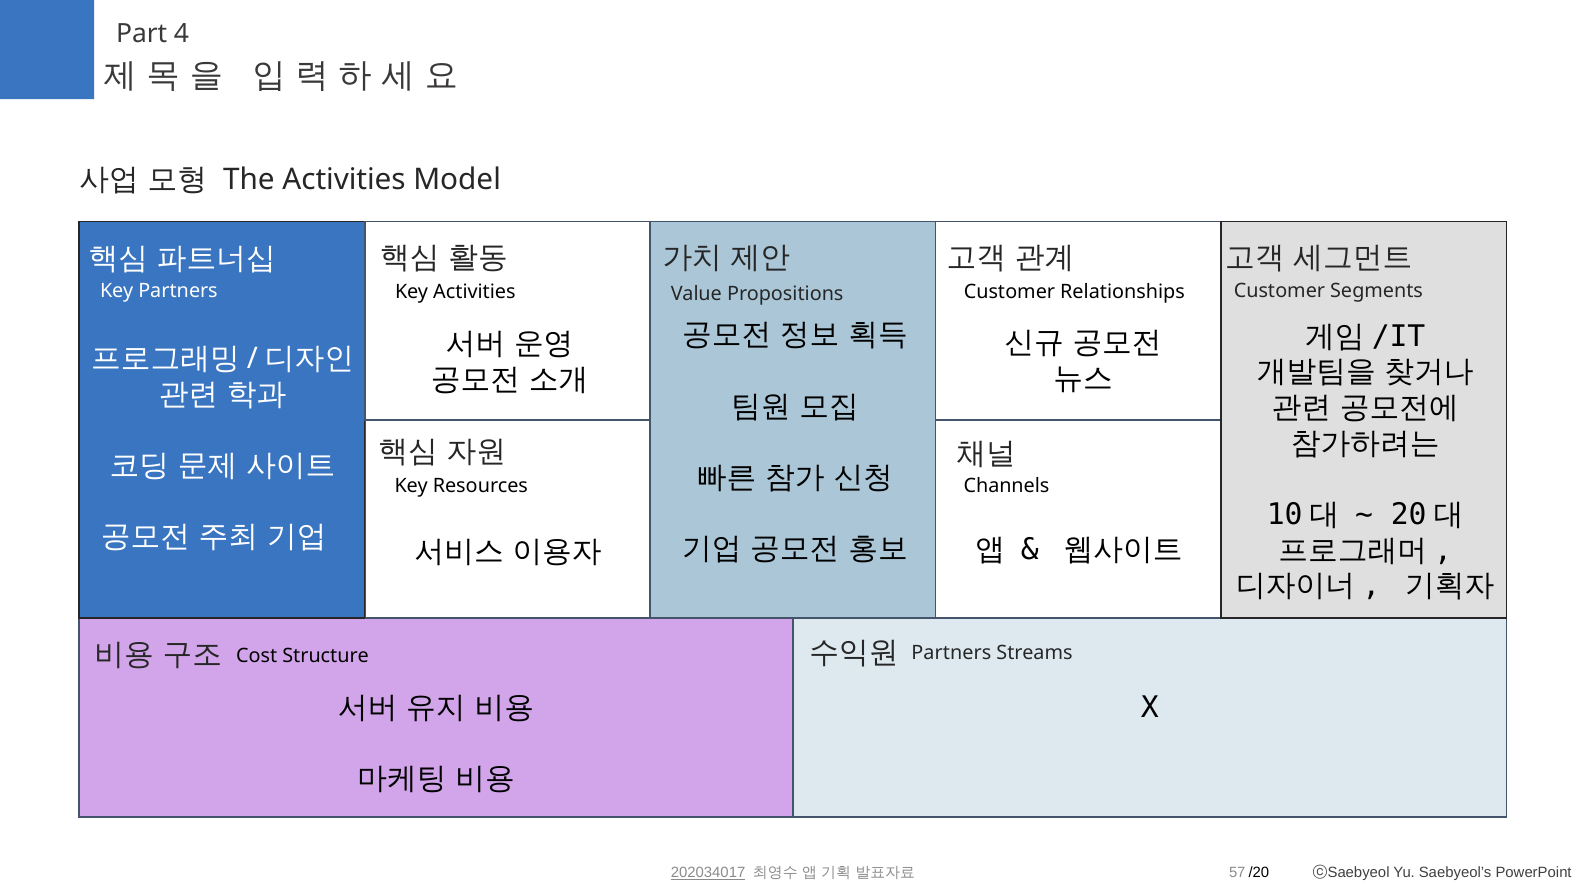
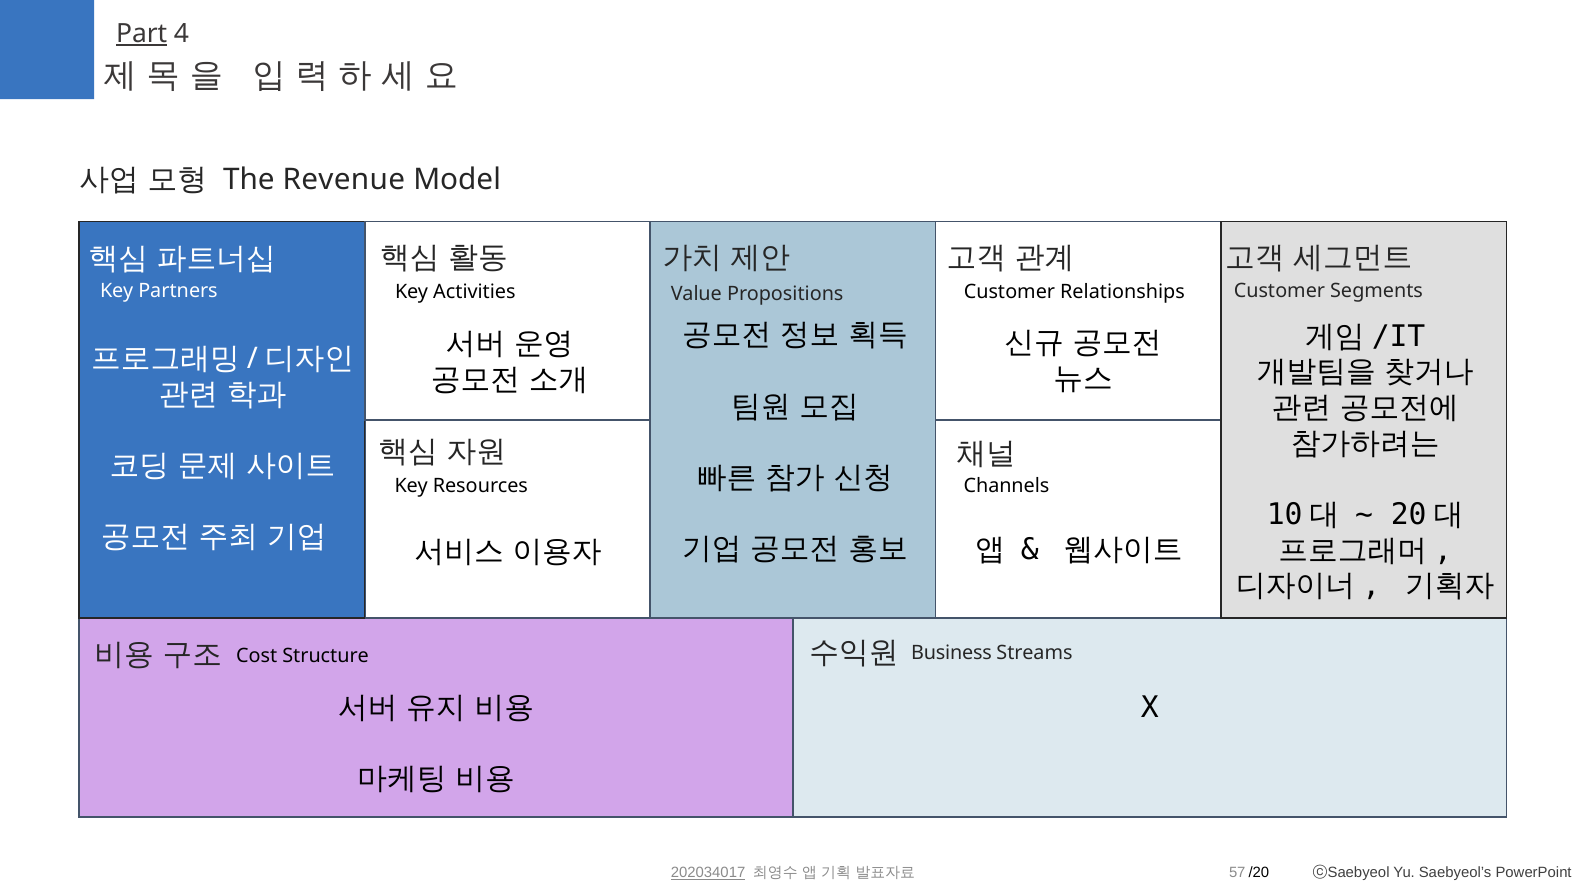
Part underline: none -> present
The Activities: Activities -> Revenue
Structure Partners: Partners -> Business
